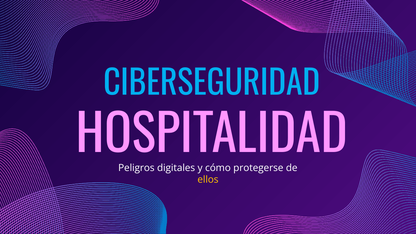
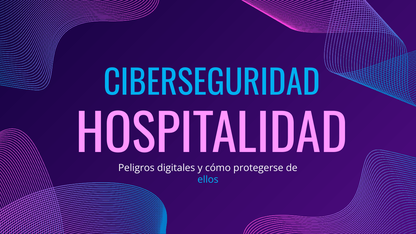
ellos colour: yellow -> light blue
